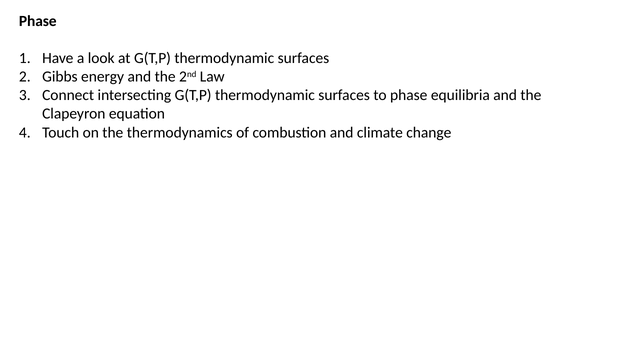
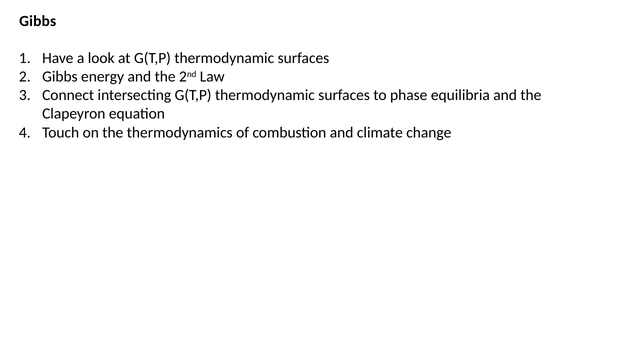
Phase at (38, 21): Phase -> Gibbs
